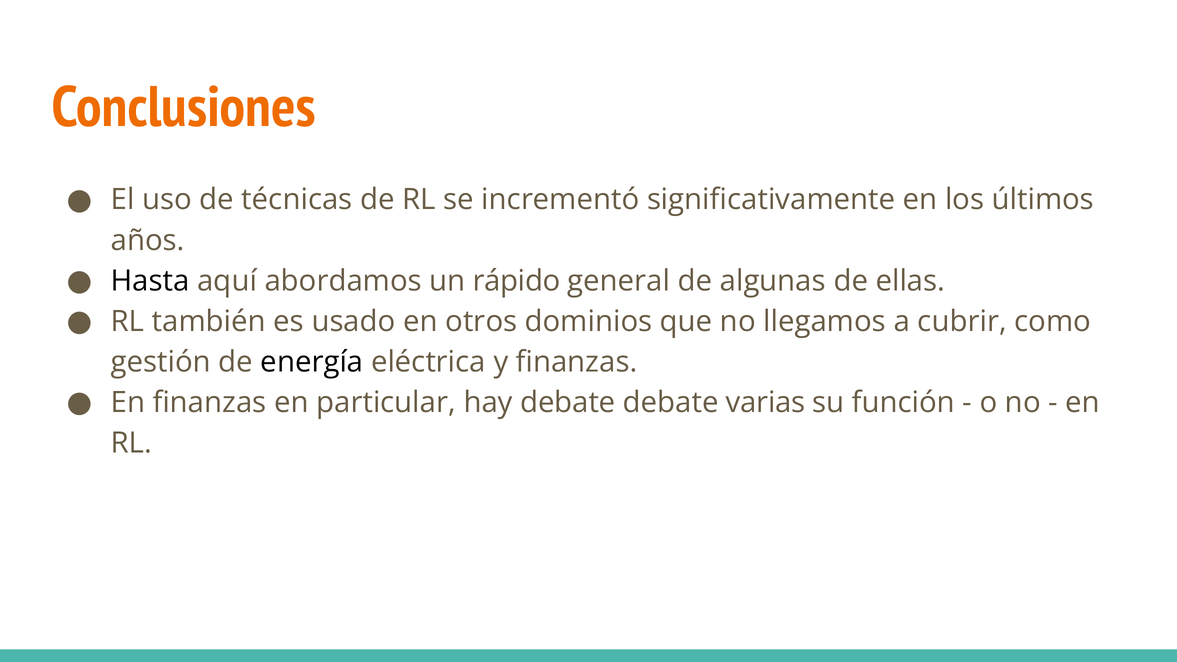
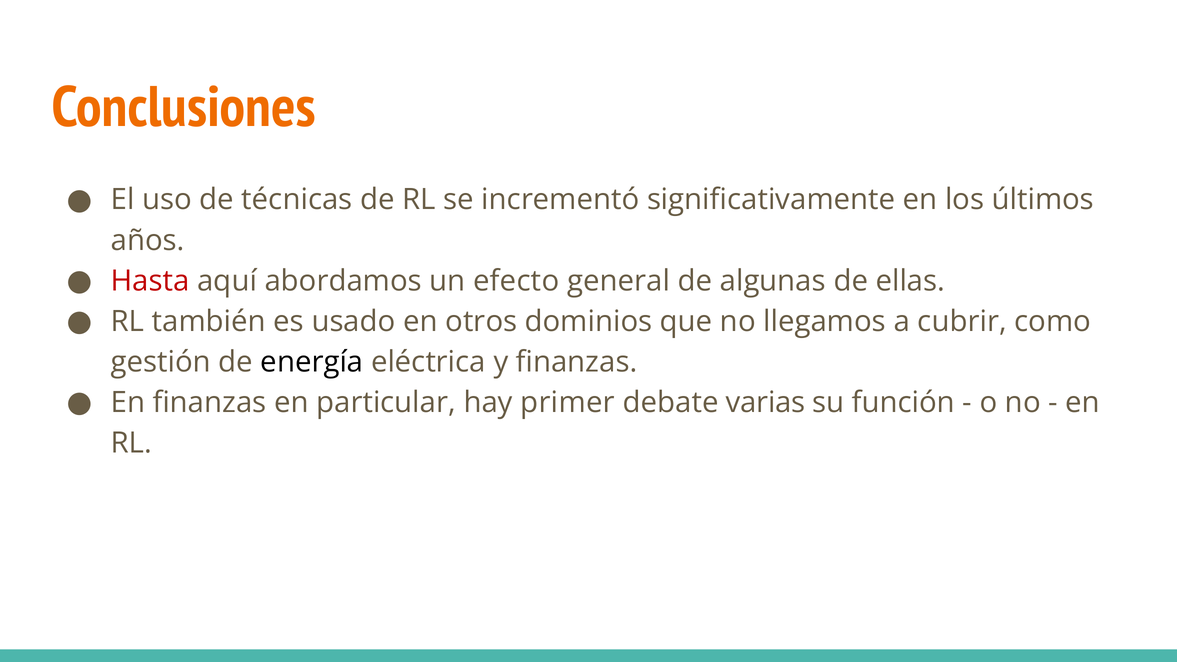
Hasta colour: black -> red
rápido: rápido -> efecto
hay debate: debate -> primer
